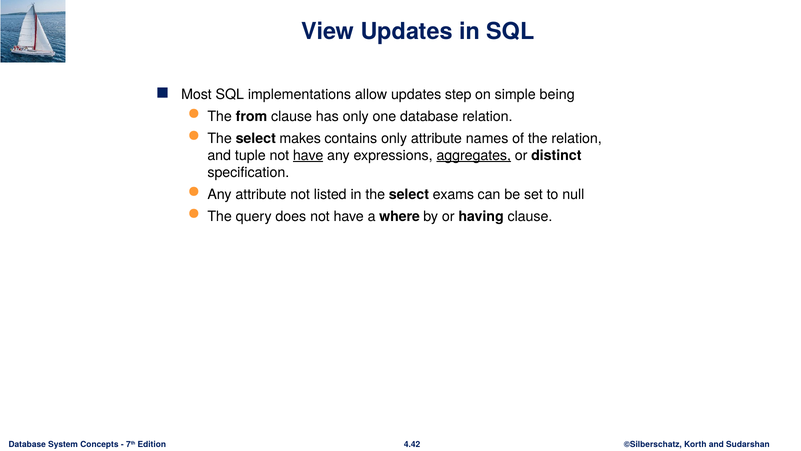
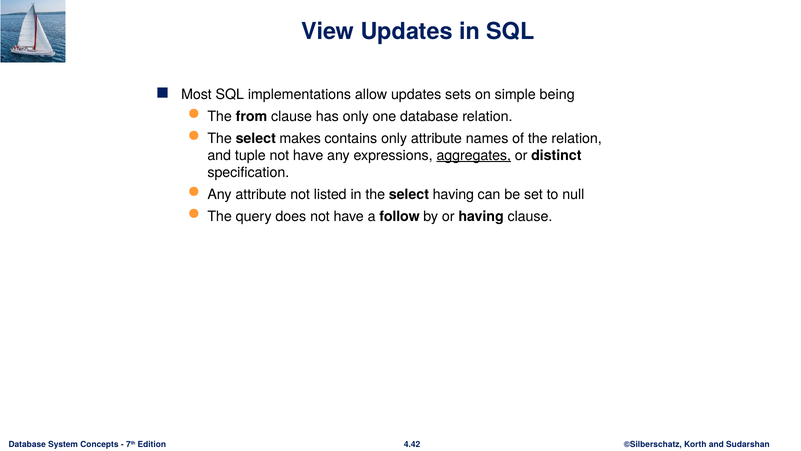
step: step -> sets
have at (308, 155) underline: present -> none
select exams: exams -> having
where: where -> follow
